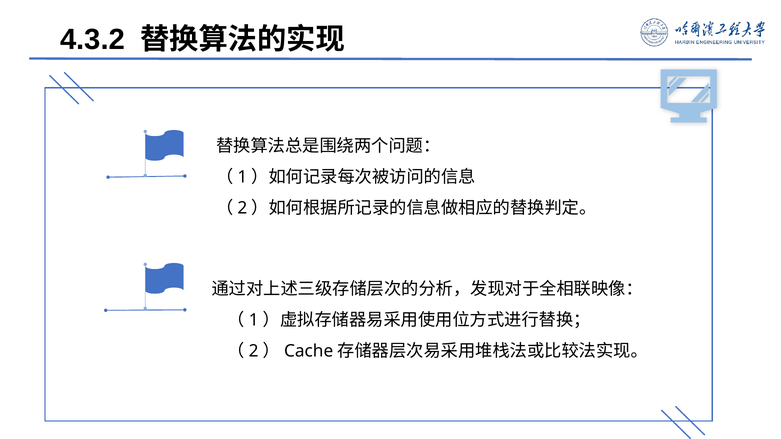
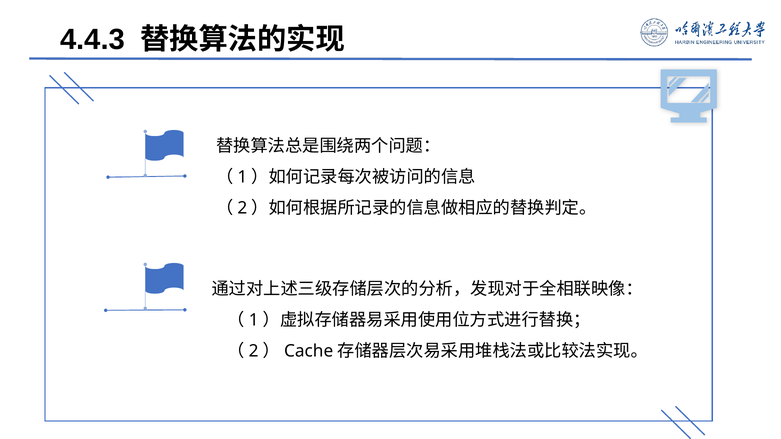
4.3.2: 4.3.2 -> 4.4.3
